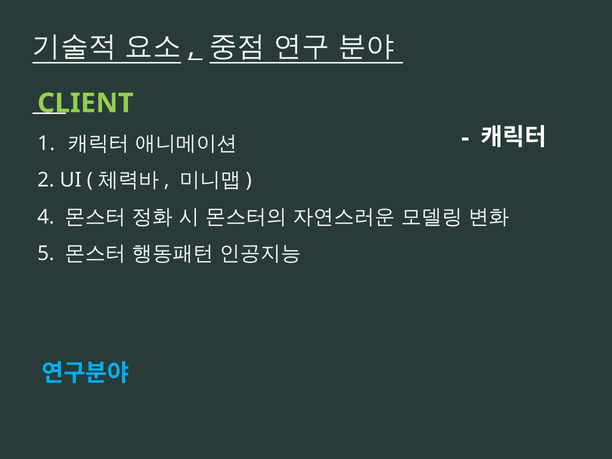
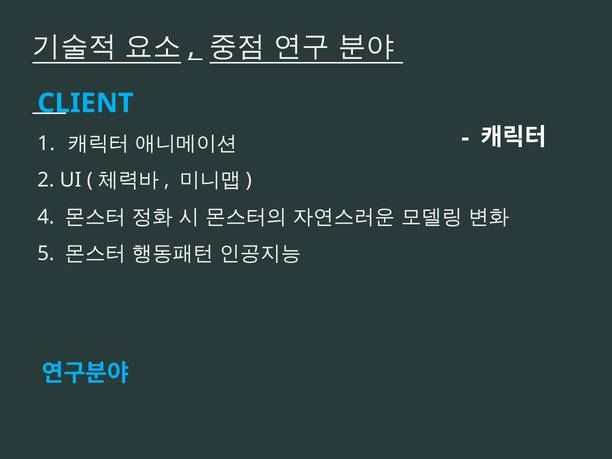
CLIENT colour: light green -> light blue
